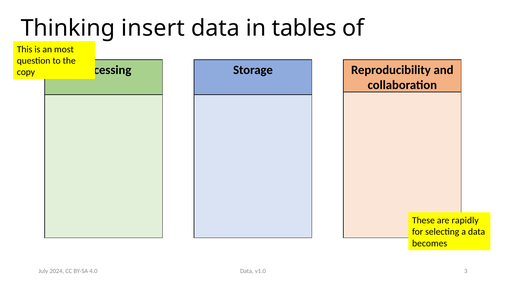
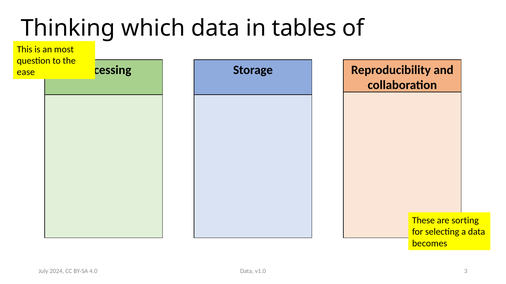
insert: insert -> which
copy: copy -> ease
rapidly: rapidly -> sorting
